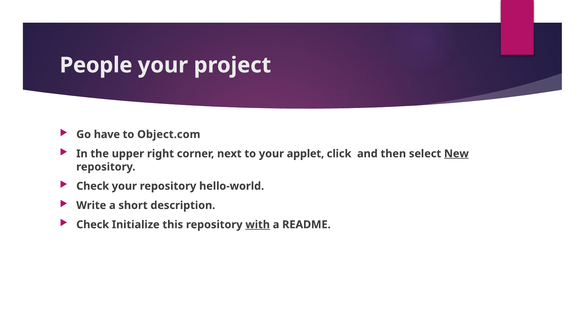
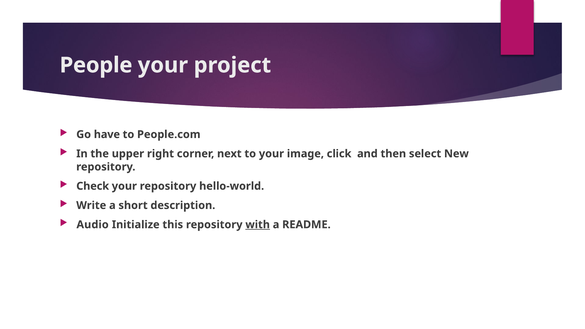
Object.com: Object.com -> People.com
applet: applet -> image
New underline: present -> none
Check at (93, 225): Check -> Audio
